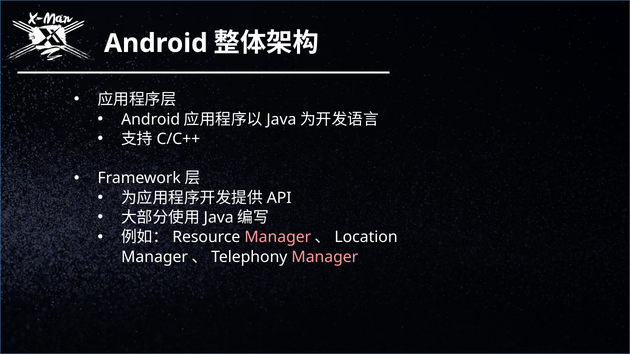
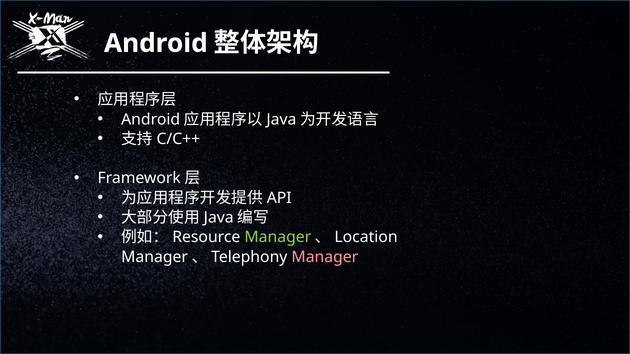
Manager at (278, 238) colour: pink -> light green
